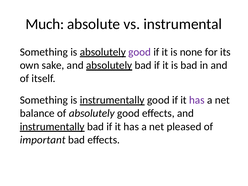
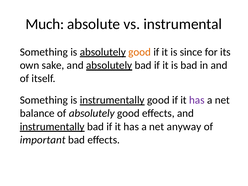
good at (140, 52) colour: purple -> orange
none: none -> since
pleased: pleased -> anyway
